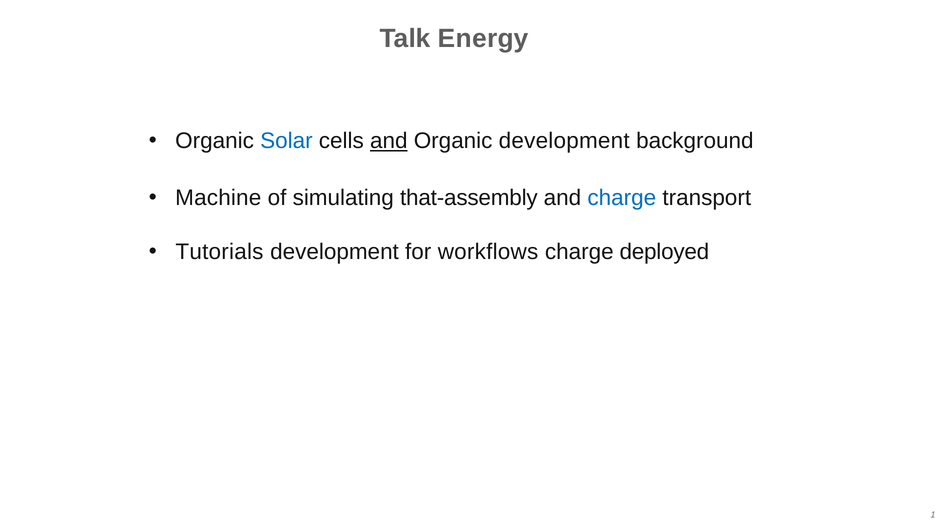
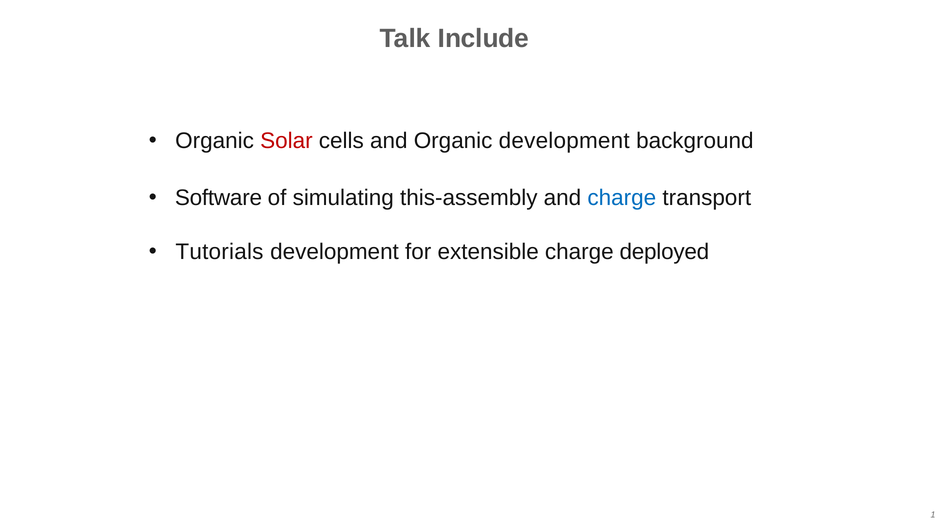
Energy: Energy -> Include
Solar colour: blue -> red
and at (389, 141) underline: present -> none
Machine: Machine -> Software
that-assembly: that-assembly -> this-assembly
workflows: workflows -> extensible
